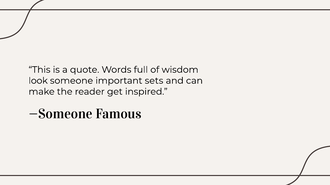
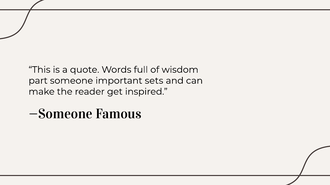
look: look -> part
